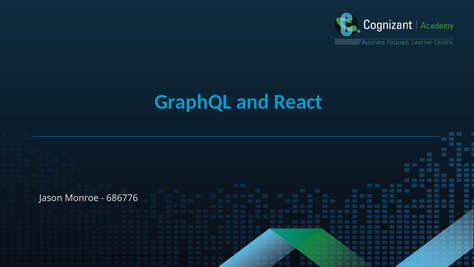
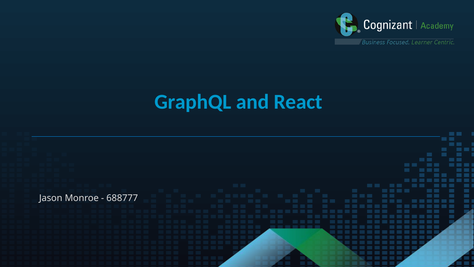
686776: 686776 -> 688777
